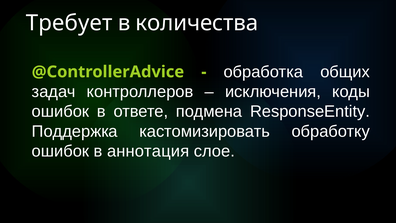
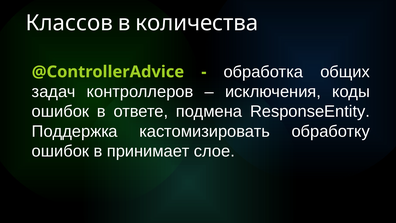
Требует: Требует -> Классов
аннотация: аннотация -> принимает
